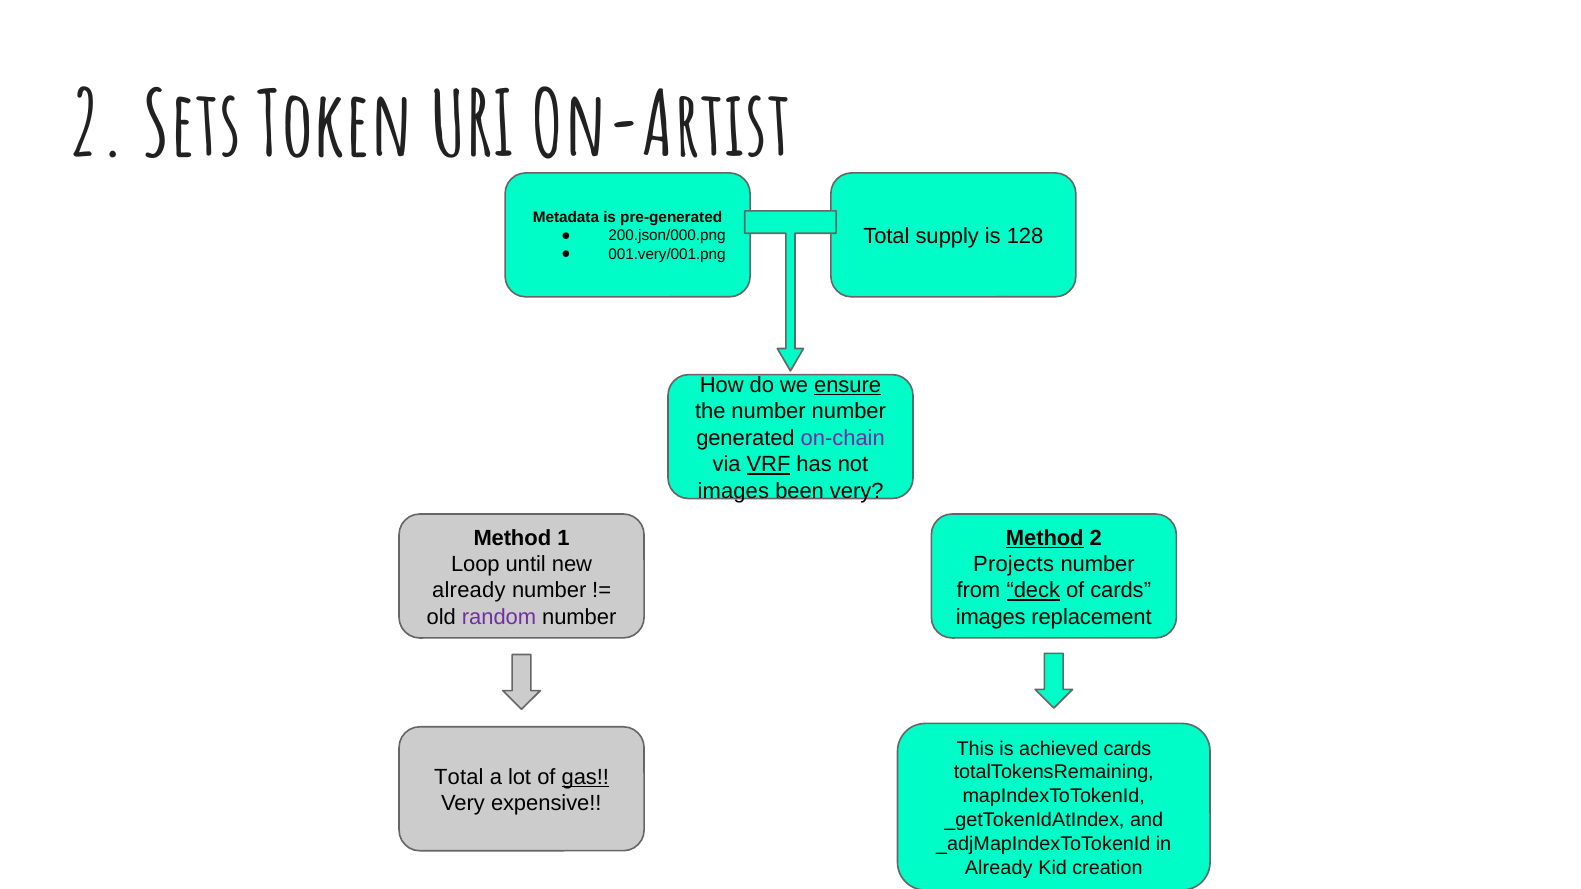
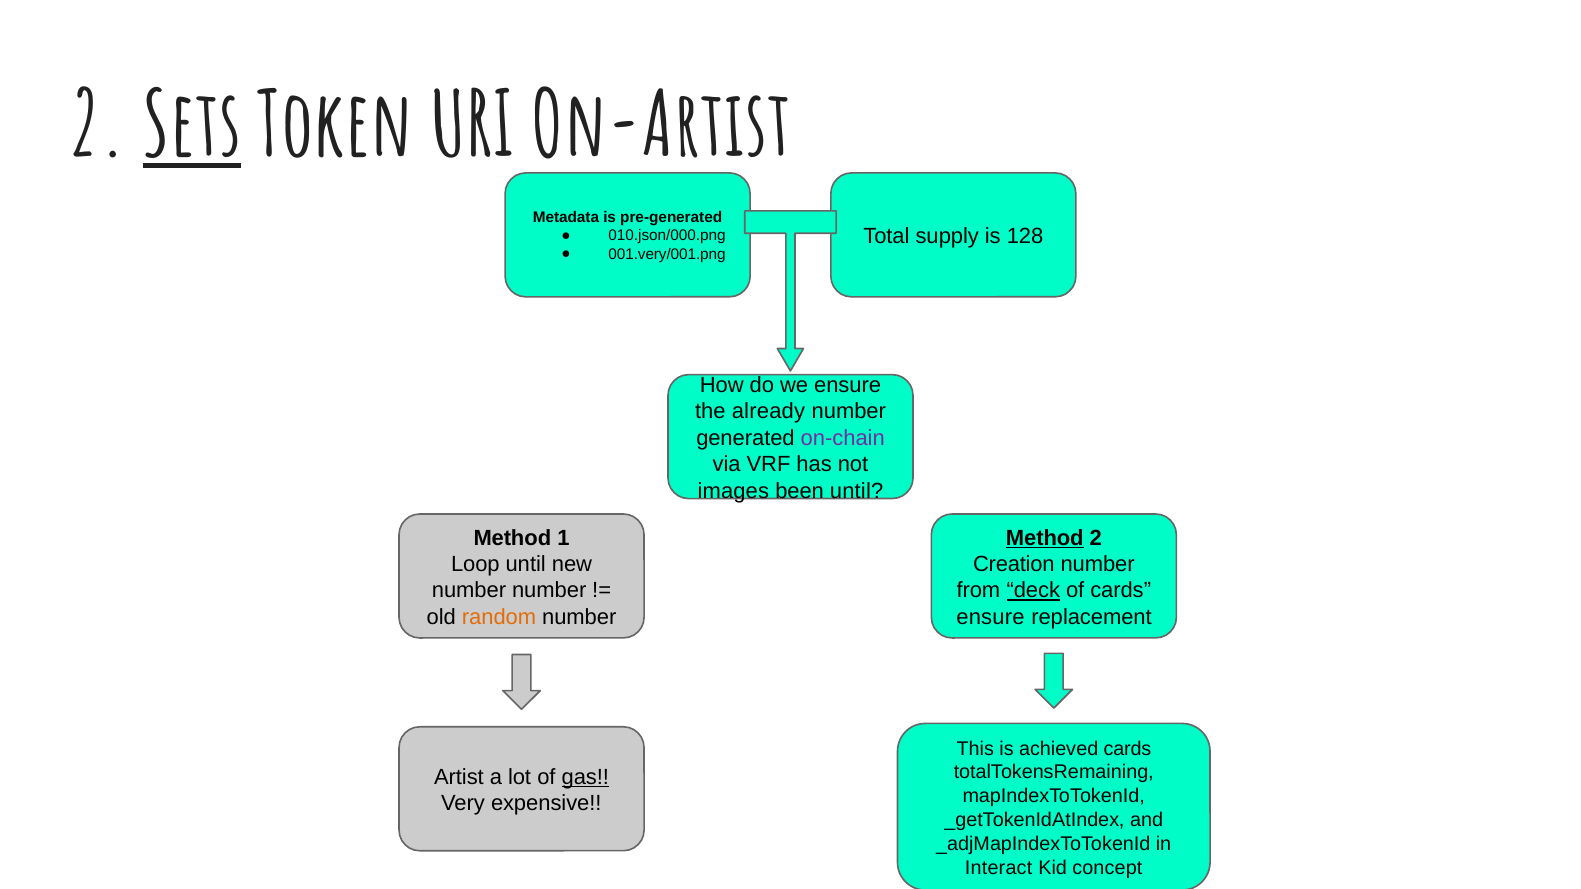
Sets underline: none -> present
200.json/000.png: 200.json/000.png -> 010.json/000.png
ensure at (848, 385) underline: present -> none
the number: number -> already
VRF underline: present -> none
been very: very -> until
Projects: Projects -> Creation
already at (469, 591): already -> number
random colour: purple -> orange
images at (991, 617): images -> ensure
Total at (459, 777): Total -> Artist
Already at (999, 868): Already -> Interact
creation: creation -> concept
